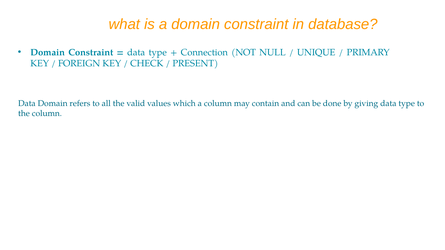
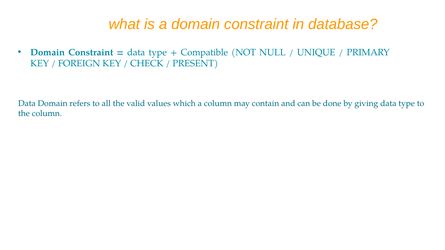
Connection: Connection -> Compatible
